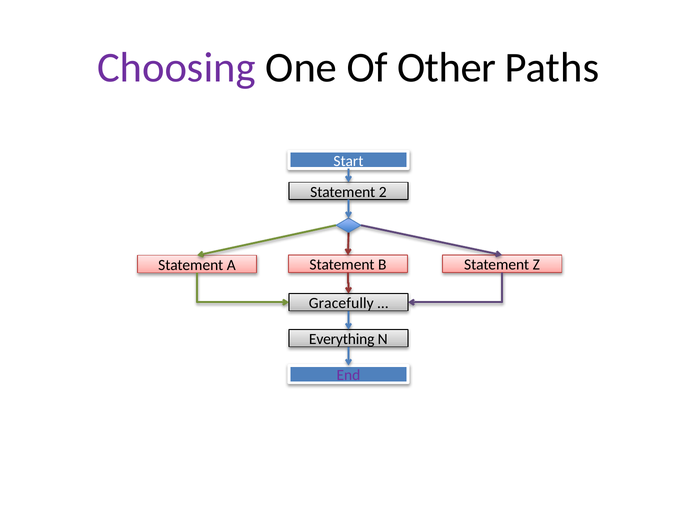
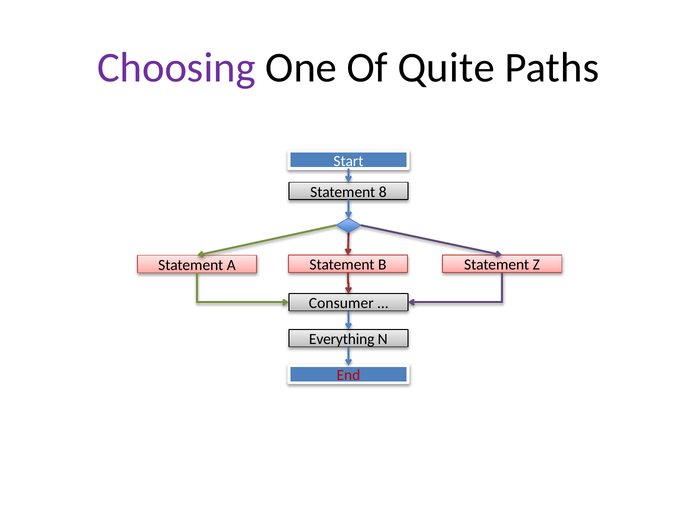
Other: Other -> Quite
2: 2 -> 8
Gracefully: Gracefully -> Consumer
End colour: purple -> red
